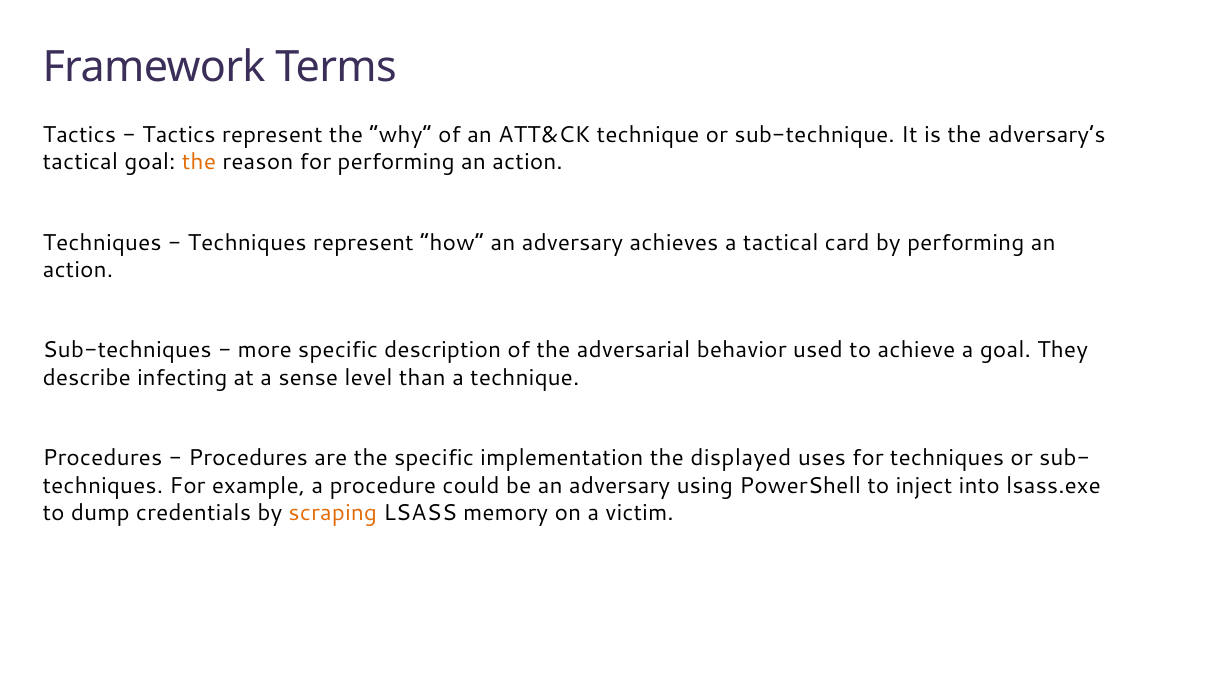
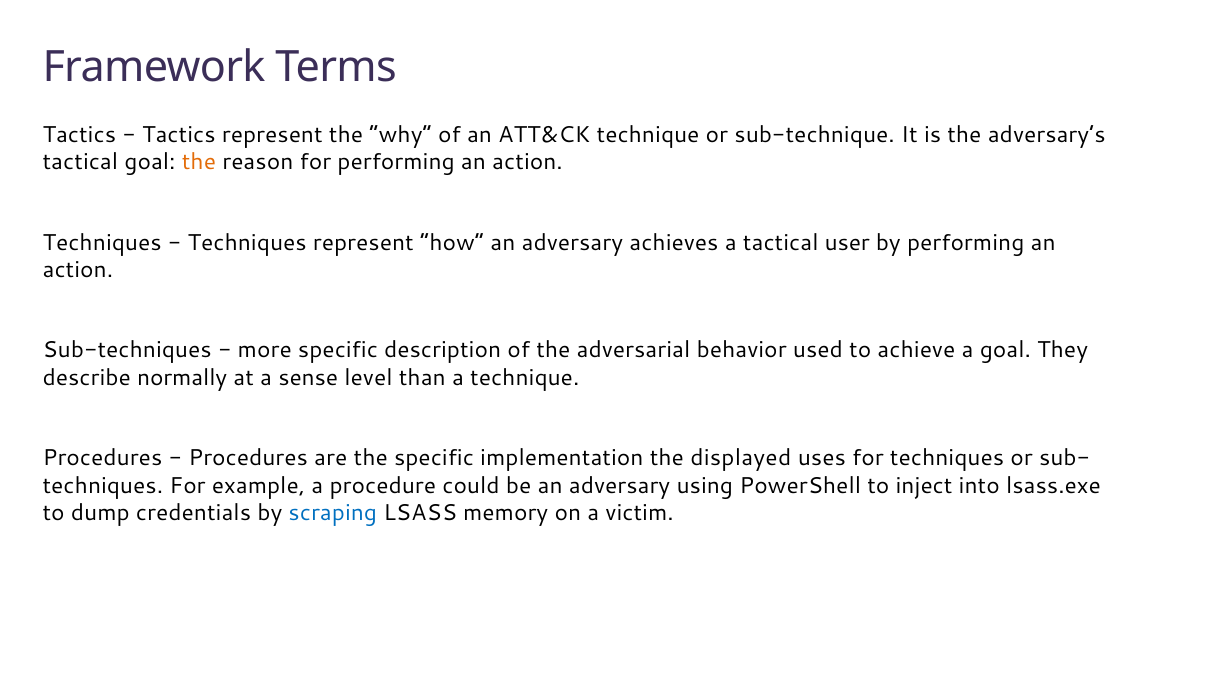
card: card -> user
infecting: infecting -> normally
scraping colour: orange -> blue
